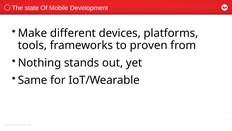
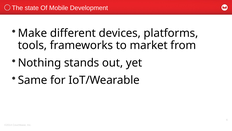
proven: proven -> market
